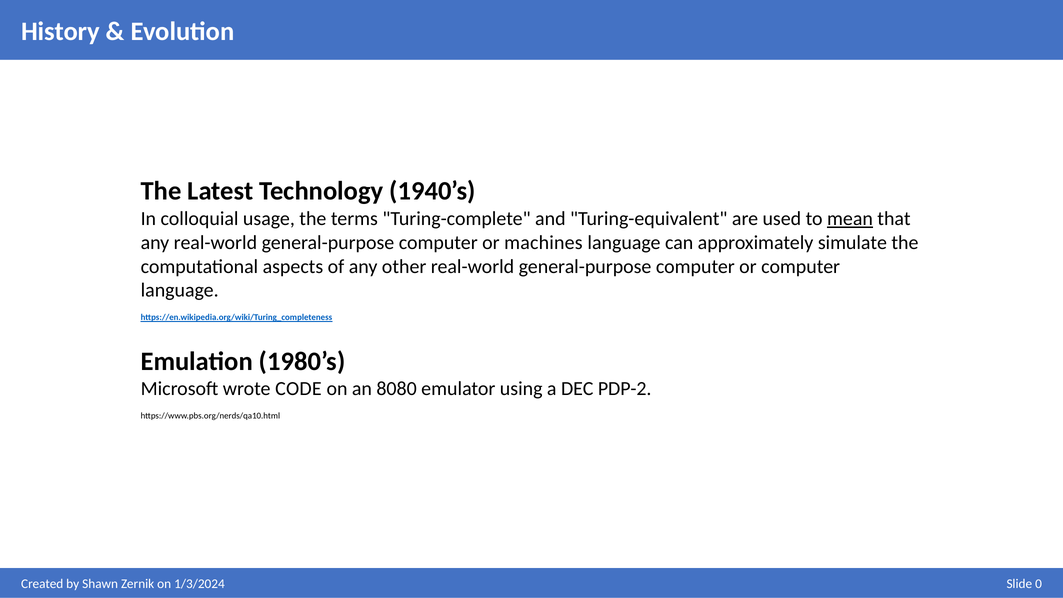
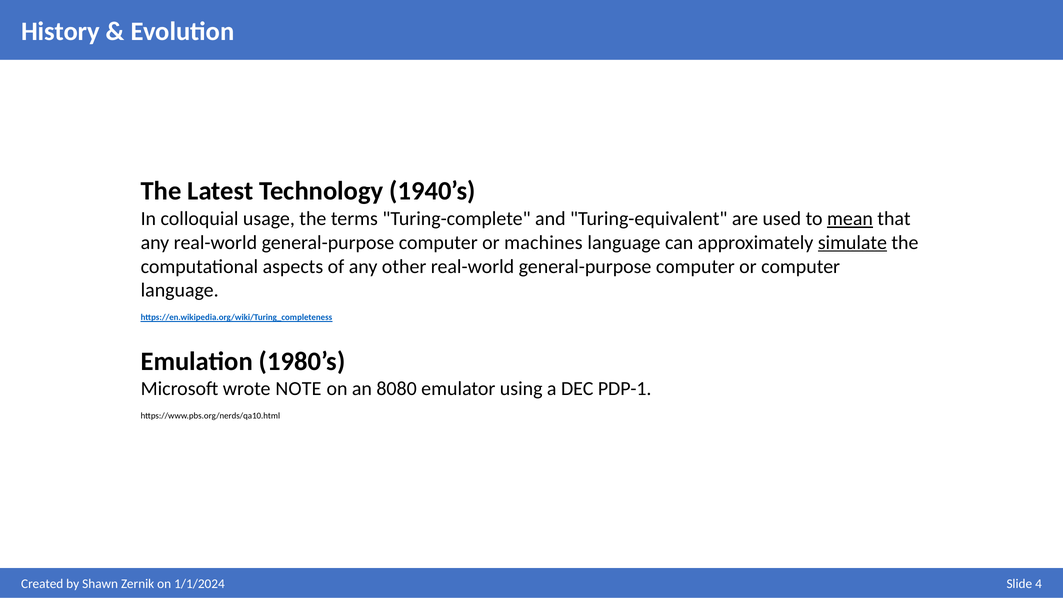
simulate underline: none -> present
CODE: CODE -> NOTE
PDP-2: PDP-2 -> PDP-1
1/3/2024: 1/3/2024 -> 1/1/2024
0: 0 -> 4
